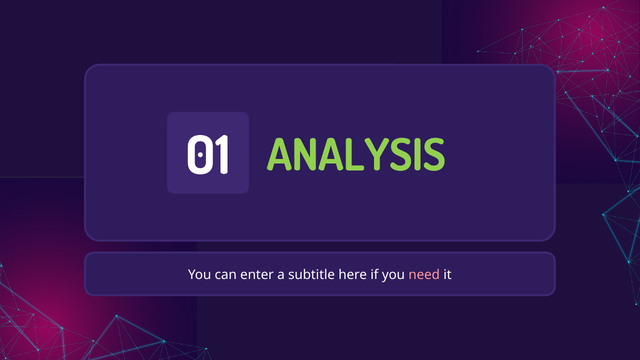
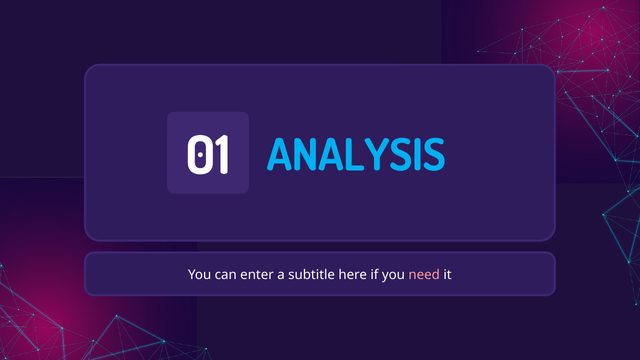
ANALYSIS colour: light green -> light blue
